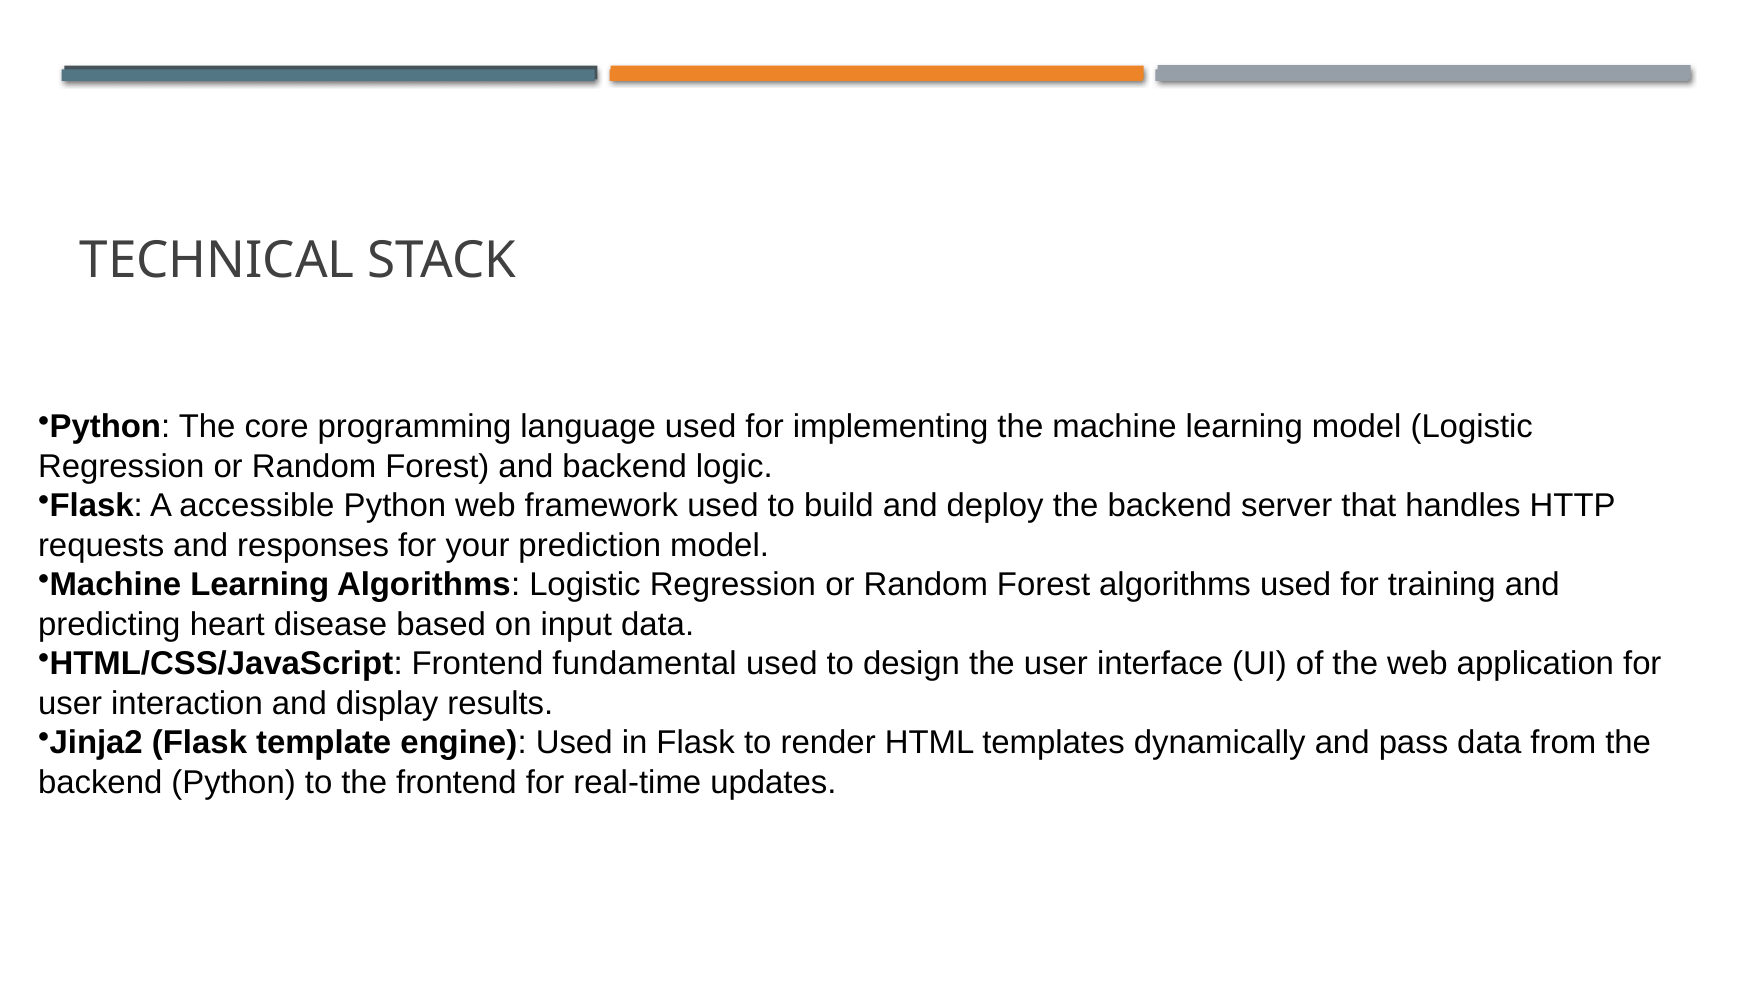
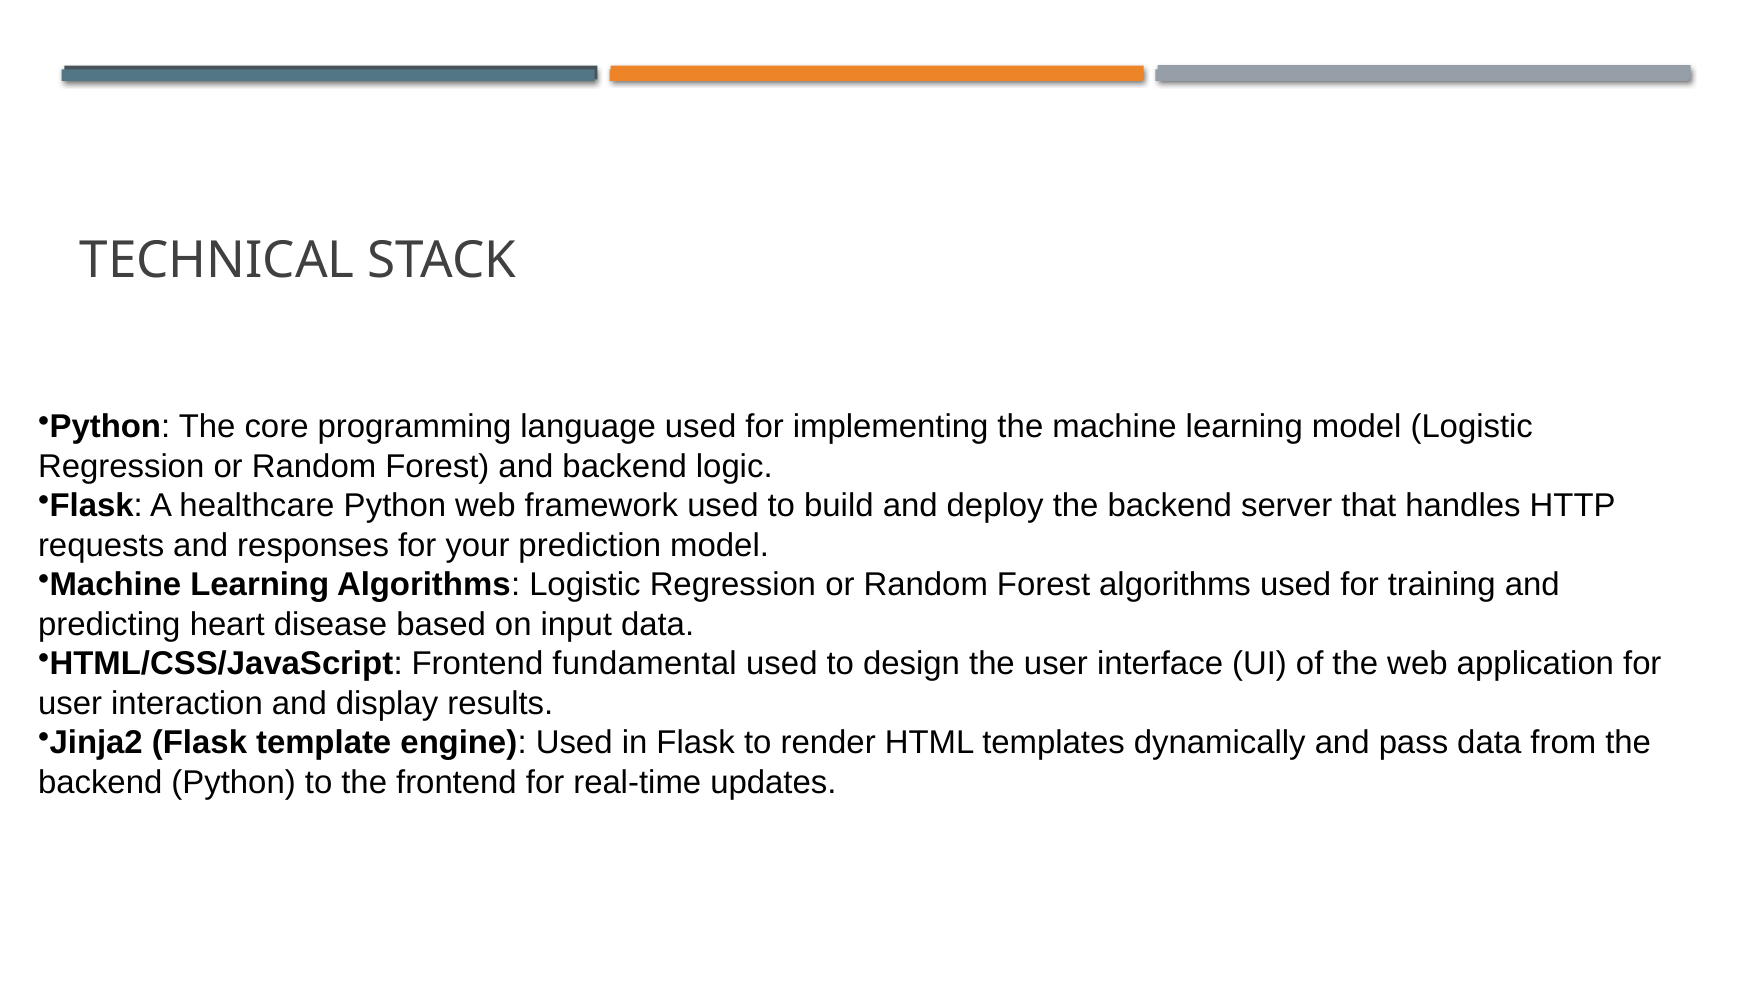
accessible: accessible -> healthcare
